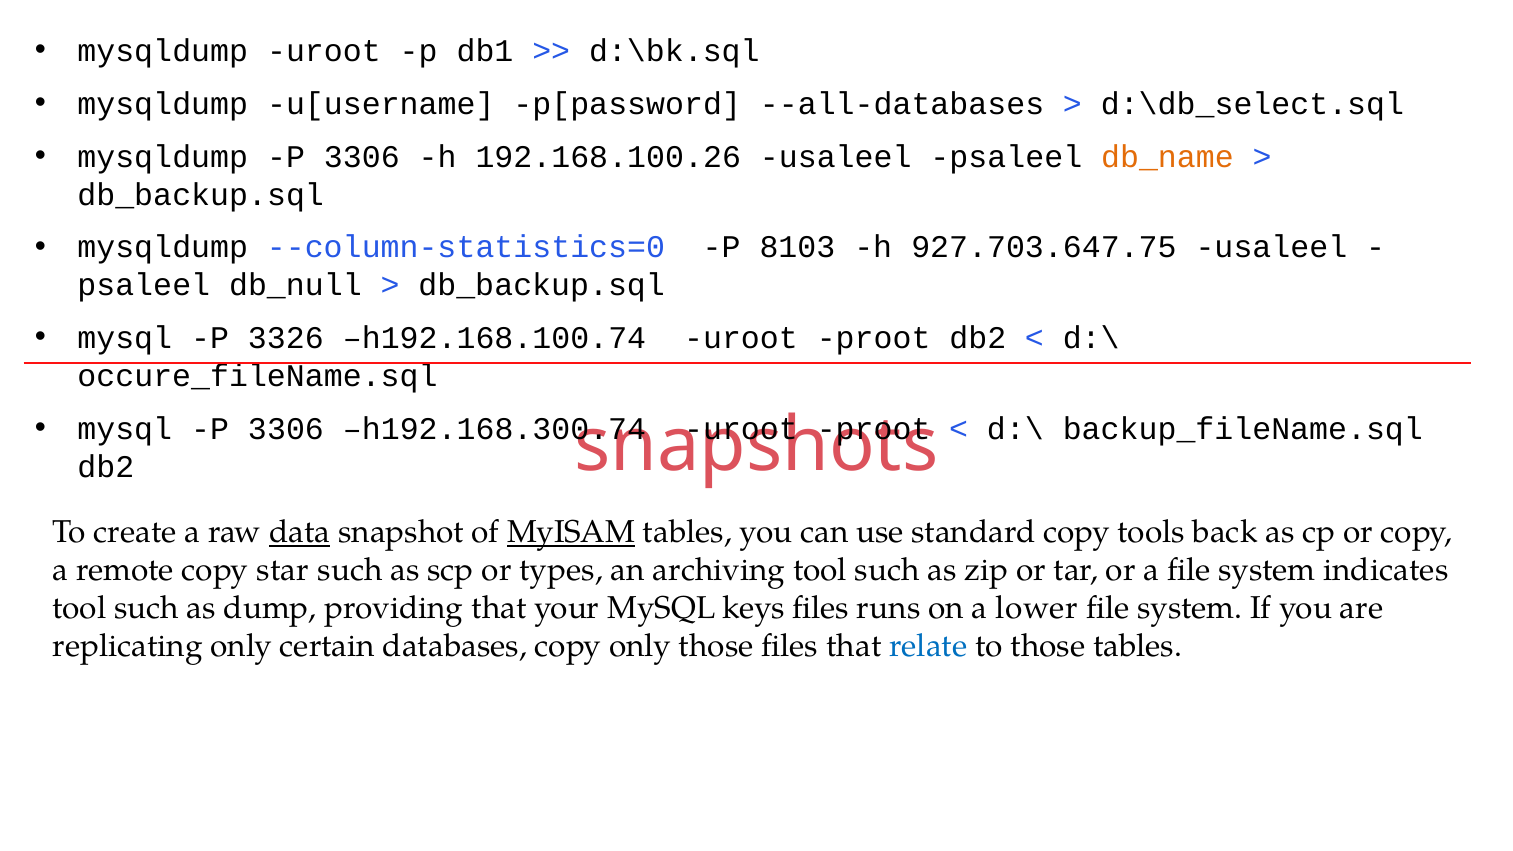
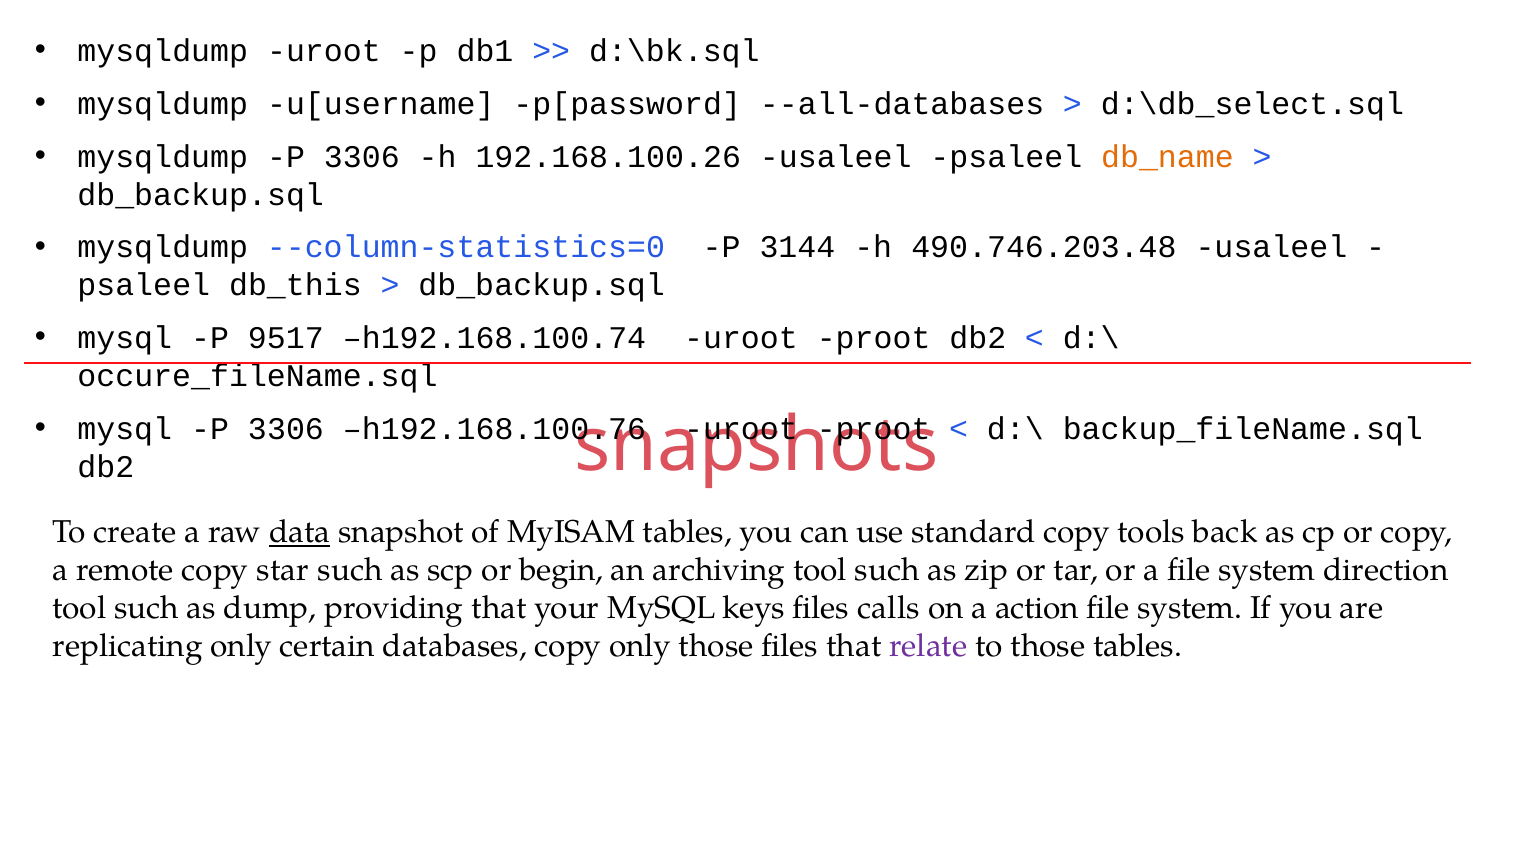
8103: 8103 -> 3144
927.703.647.75: 927.703.647.75 -> 490.746.203.48
db_null: db_null -> db_this
3326: 3326 -> 9517
h192.168.300.74: h192.168.300.74 -> h192.168.100.76
MyISAM underline: present -> none
types: types -> begin
indicates: indicates -> direction
runs: runs -> calls
lower: lower -> action
relate colour: blue -> purple
